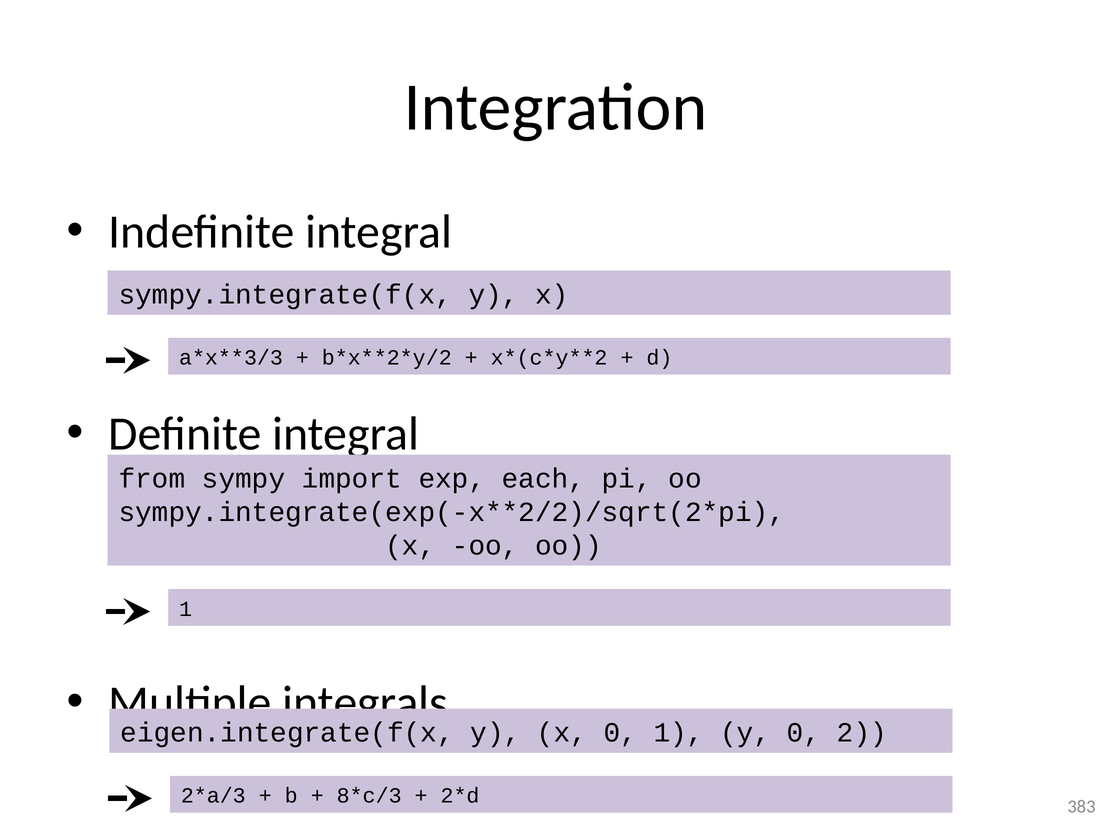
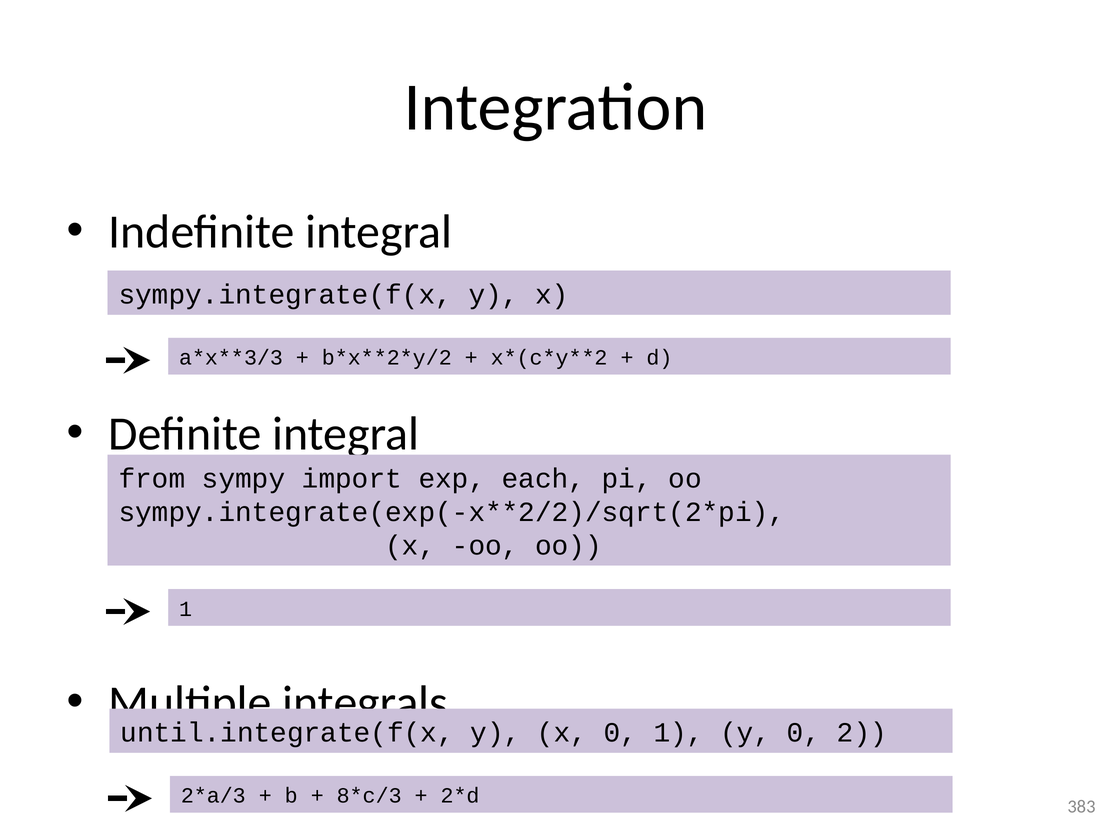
eigen.integrate(f(x: eigen.integrate(f(x -> until.integrate(f(x
